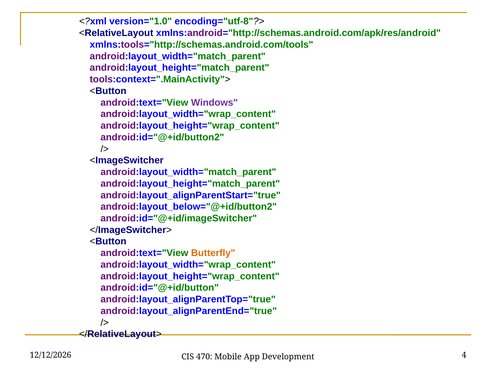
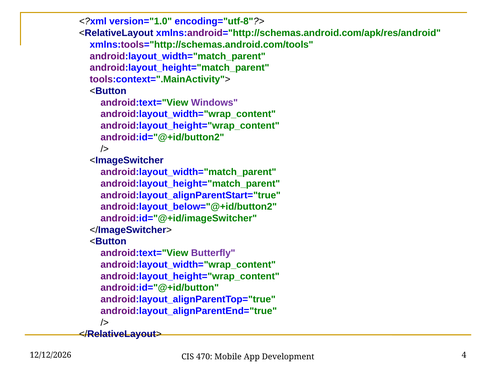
Butterfly colour: orange -> purple
